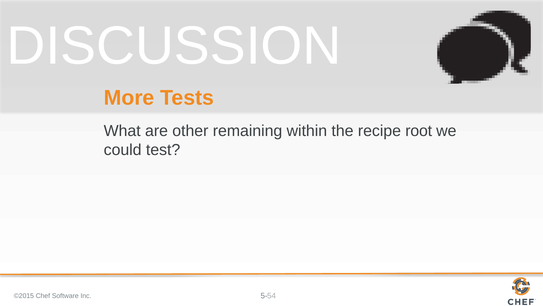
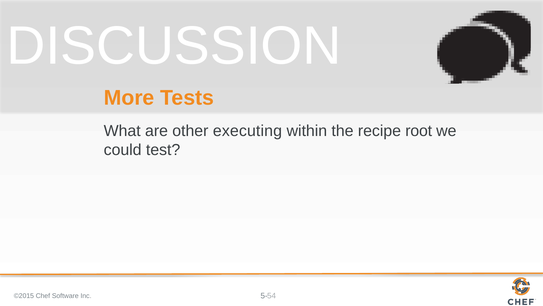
remaining: remaining -> executing
